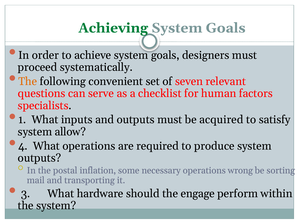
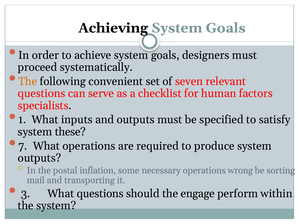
Achieving colour: green -> black
acquired: acquired -> specified
allow: allow -> these
4: 4 -> 7
What hardware: hardware -> questions
